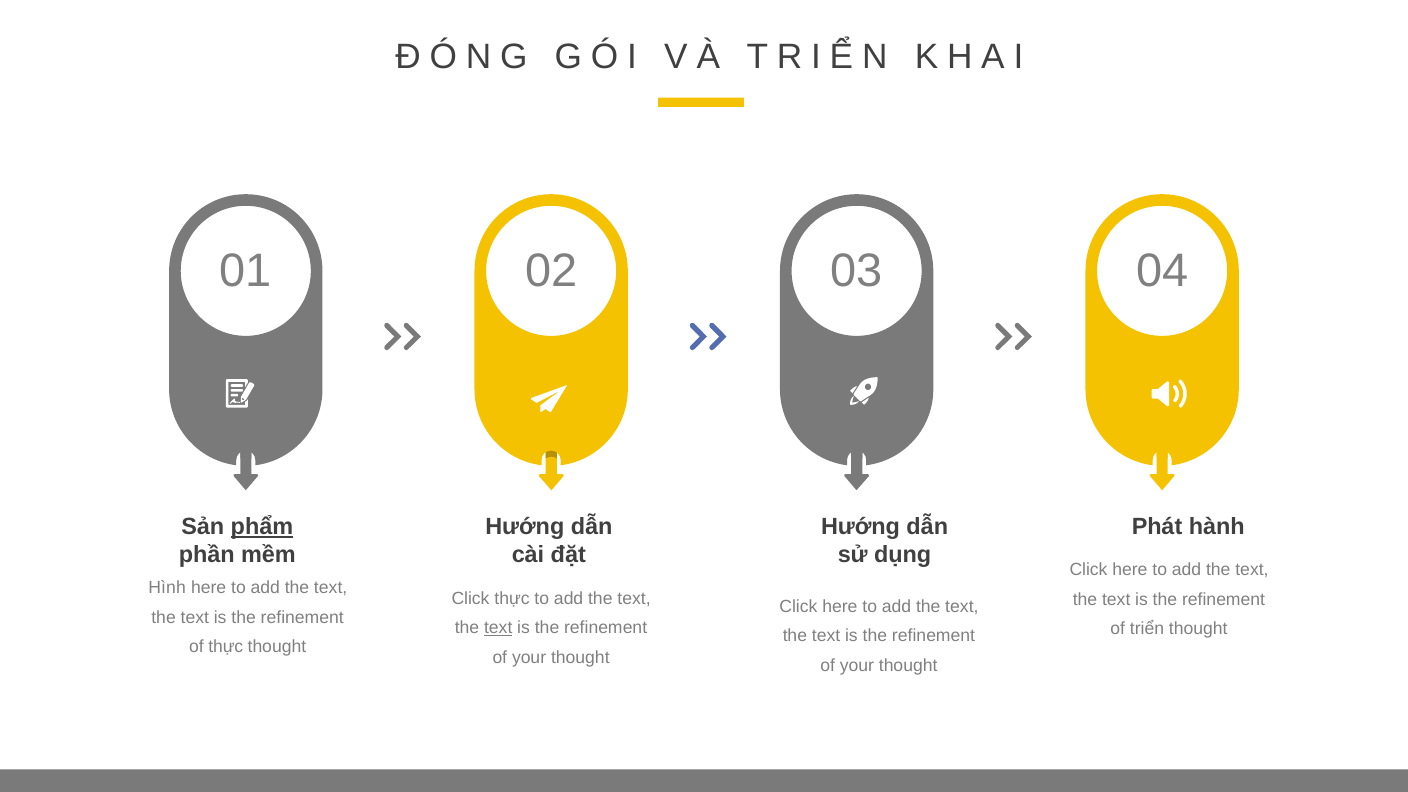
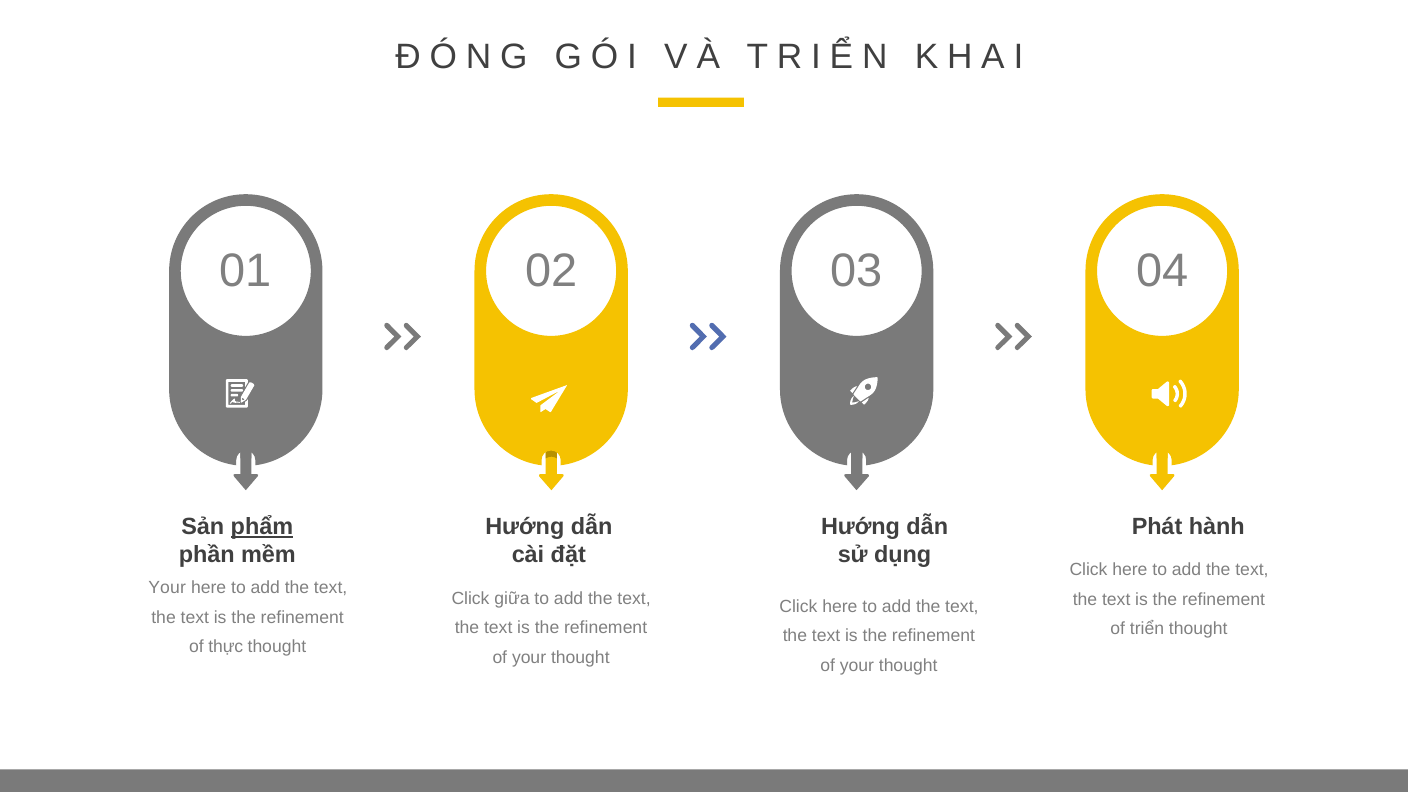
Hình at (167, 588): Hình -> Your
Click thực: thực -> giữa
text at (498, 628) underline: present -> none
